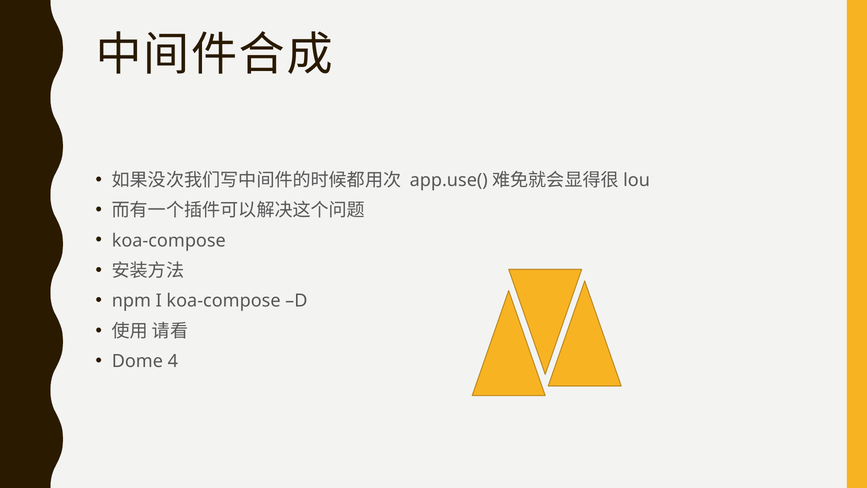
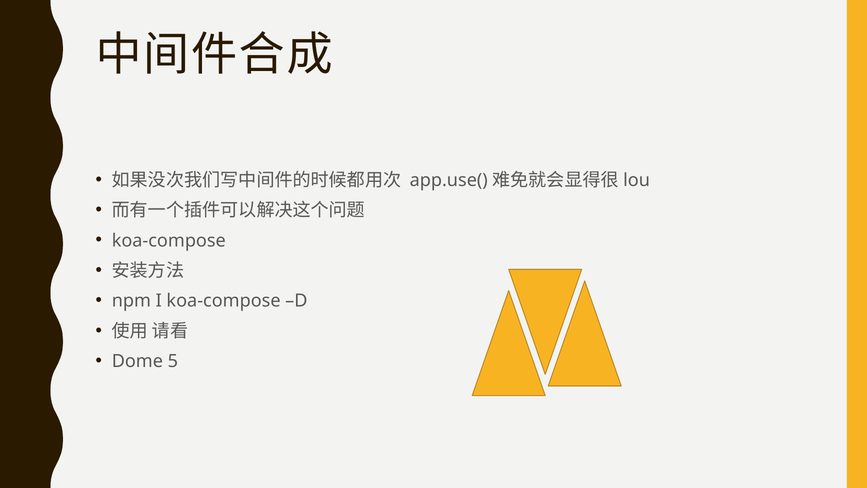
4: 4 -> 5
